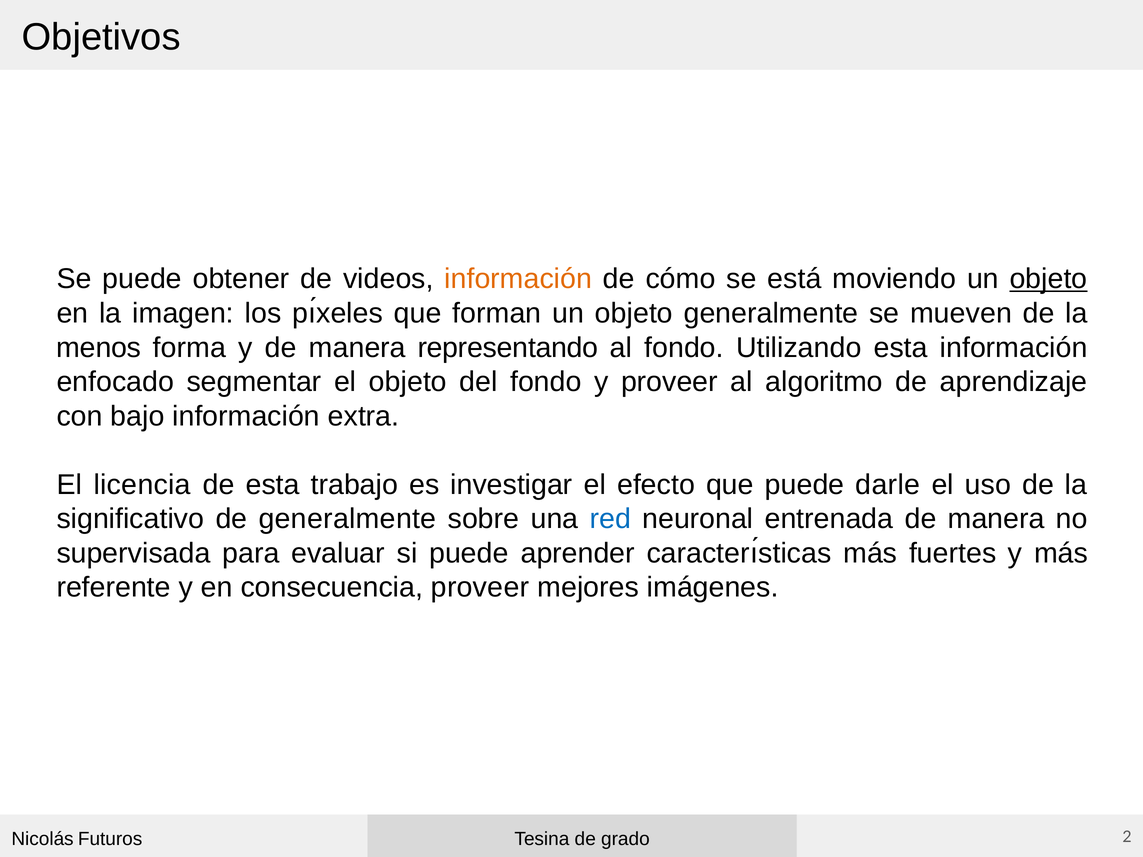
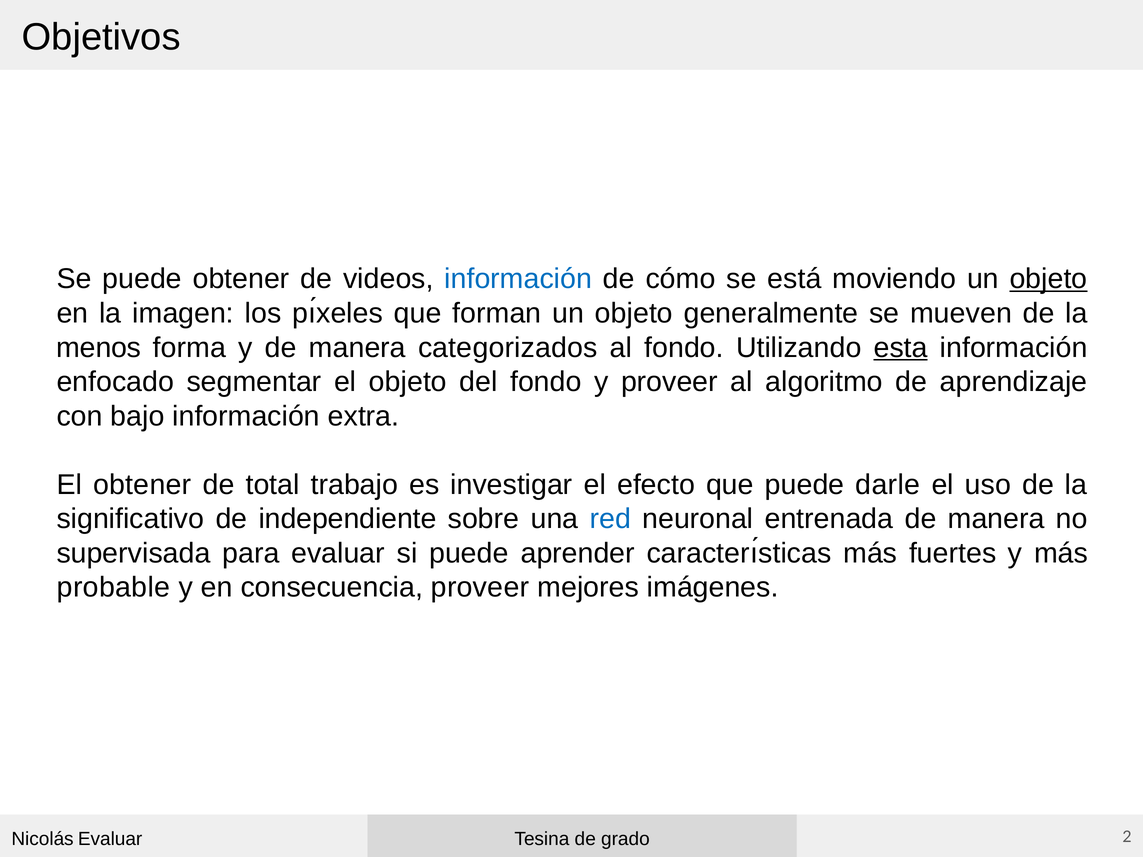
información at (518, 279) colour: orange -> blue
representando: representando -> categorizados
esta at (901, 348) underline: none -> present
El licencia: licencia -> obtener
de esta: esta -> total
de generalmente: generalmente -> independiente
referente: referente -> probable
Nicolás Futuros: Futuros -> Evaluar
